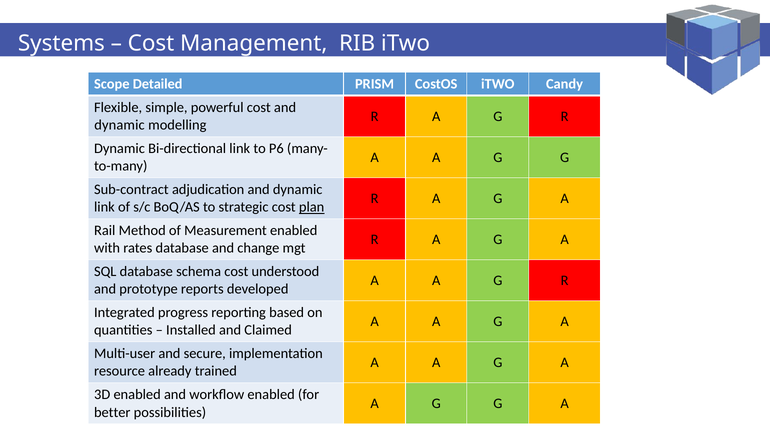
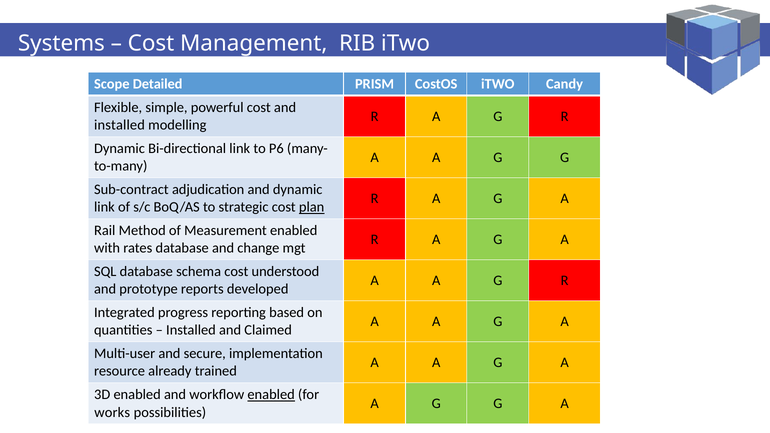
dynamic at (119, 125): dynamic -> installed
enabled at (271, 395) underline: none -> present
better: better -> works
